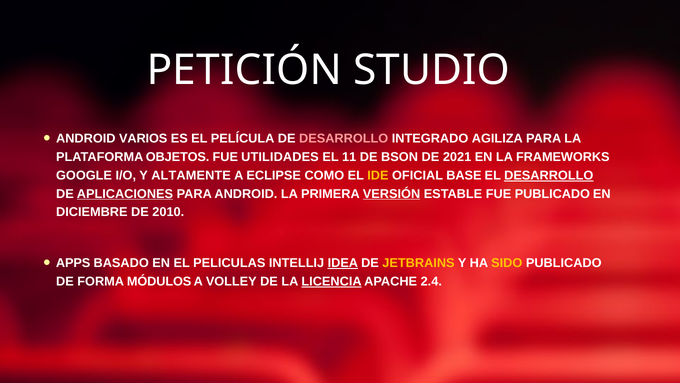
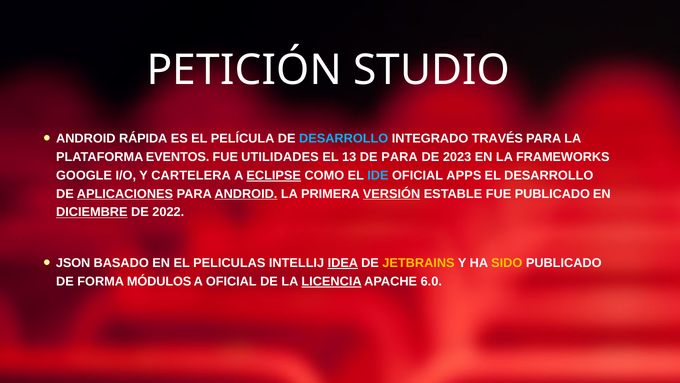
VARIOS: VARIOS -> RÁPIDA
DESARROLLO at (344, 139) colour: pink -> light blue
AGILIZA: AGILIZA -> TRAVÉS
OBJETOS: OBJETOS -> EVENTOS
11: 11 -> 13
DE BSON: BSON -> PARA
2021: 2021 -> 2023
ALTAMENTE: ALTAMENTE -> CARTELERA
ECLIPSE underline: none -> present
IDE colour: yellow -> light blue
BASE: BASE -> APPS
DESARROLLO at (549, 175) underline: present -> none
ANDROID at (246, 194) underline: none -> present
DICIEMBRE underline: none -> present
2010: 2010 -> 2022
APPS: APPS -> JSON
A VOLLEY: VOLLEY -> OFICIAL
2.4: 2.4 -> 6.0
